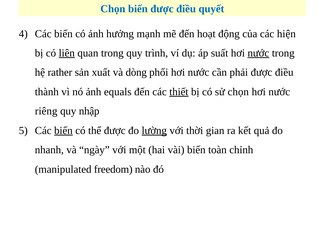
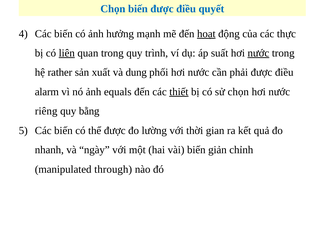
hoạt underline: none -> present
hiện: hiện -> thực
dòng: dòng -> dung
thành: thành -> alarm
nhập: nhập -> bằng
biến at (63, 130) underline: present -> none
lường underline: present -> none
toàn: toàn -> giản
freedom: freedom -> through
